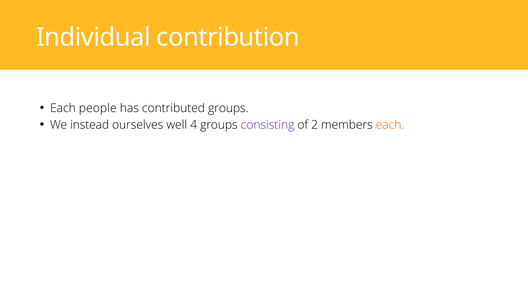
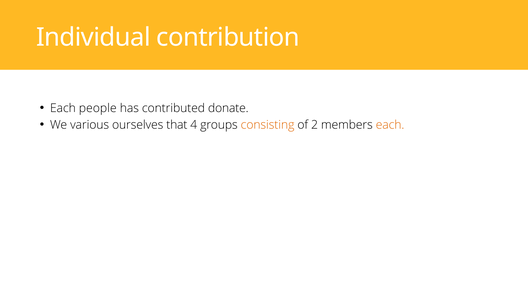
contributed groups: groups -> donate
instead: instead -> various
well: well -> that
consisting colour: purple -> orange
